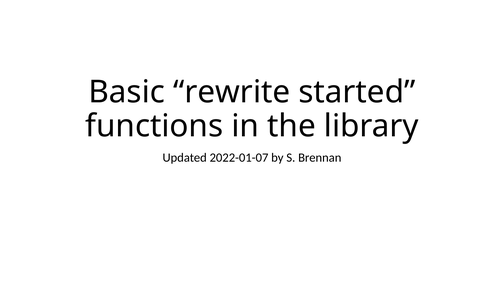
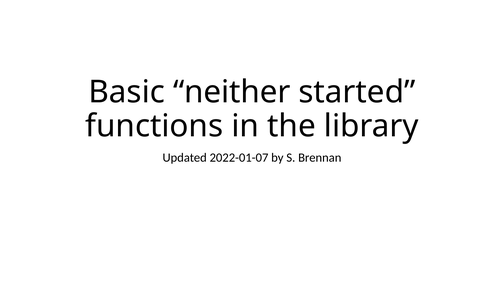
rewrite: rewrite -> neither
